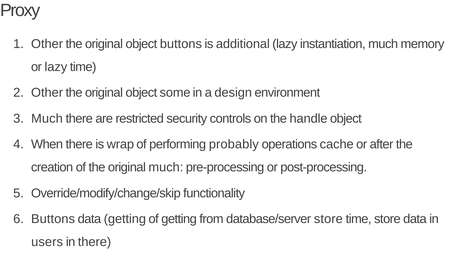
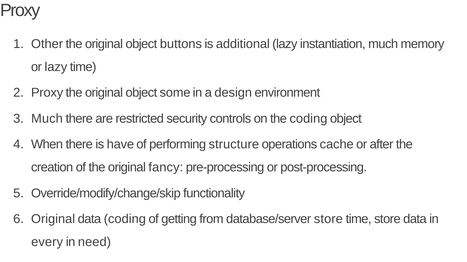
Other at (47, 93): Other -> Proxy
the handle: handle -> coding
wrap: wrap -> have
probably: probably -> structure
original much: much -> fancy
Buttons at (53, 220): Buttons -> Original
data getting: getting -> coding
users: users -> every
in there: there -> need
